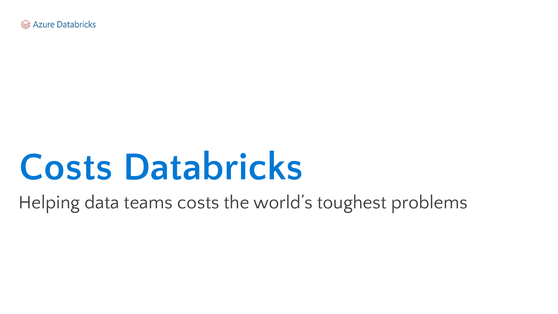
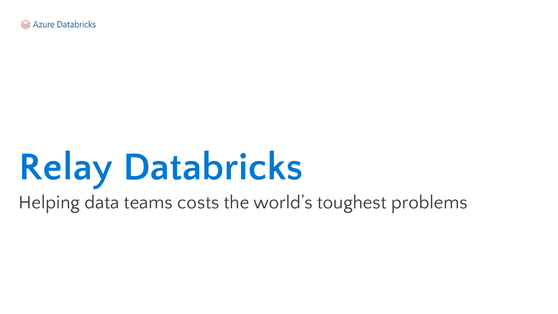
Costs at (66, 167): Costs -> Relay
